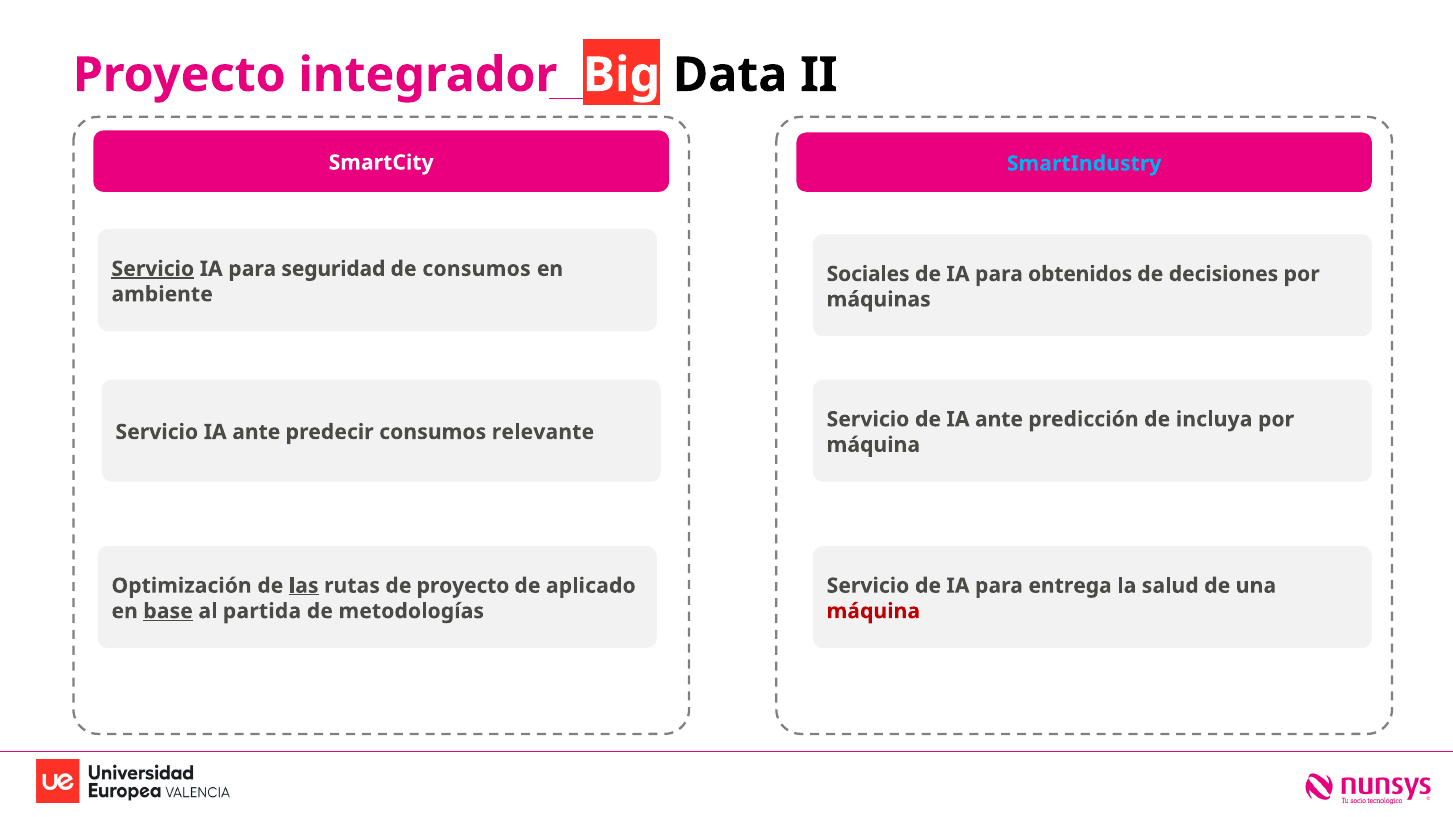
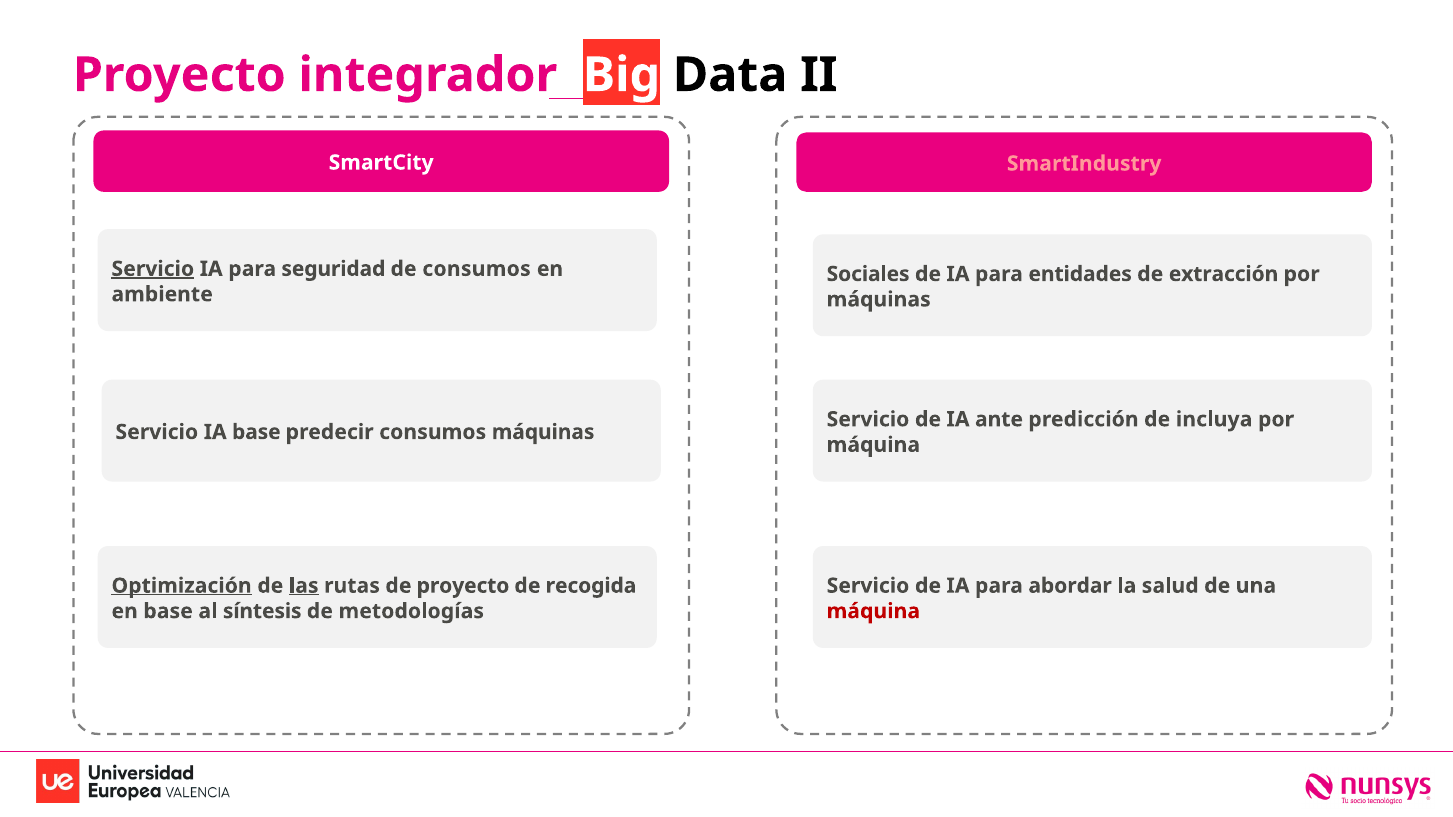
SmartIndustry colour: light blue -> pink
obtenidos: obtenidos -> entidades
decisiones: decisiones -> extracción
Servicio IA ante: ante -> base
consumos relevante: relevante -> máquinas
Optimización underline: none -> present
aplicado: aplicado -> recogida
entrega: entrega -> abordar
base at (168, 611) underline: present -> none
partida: partida -> síntesis
